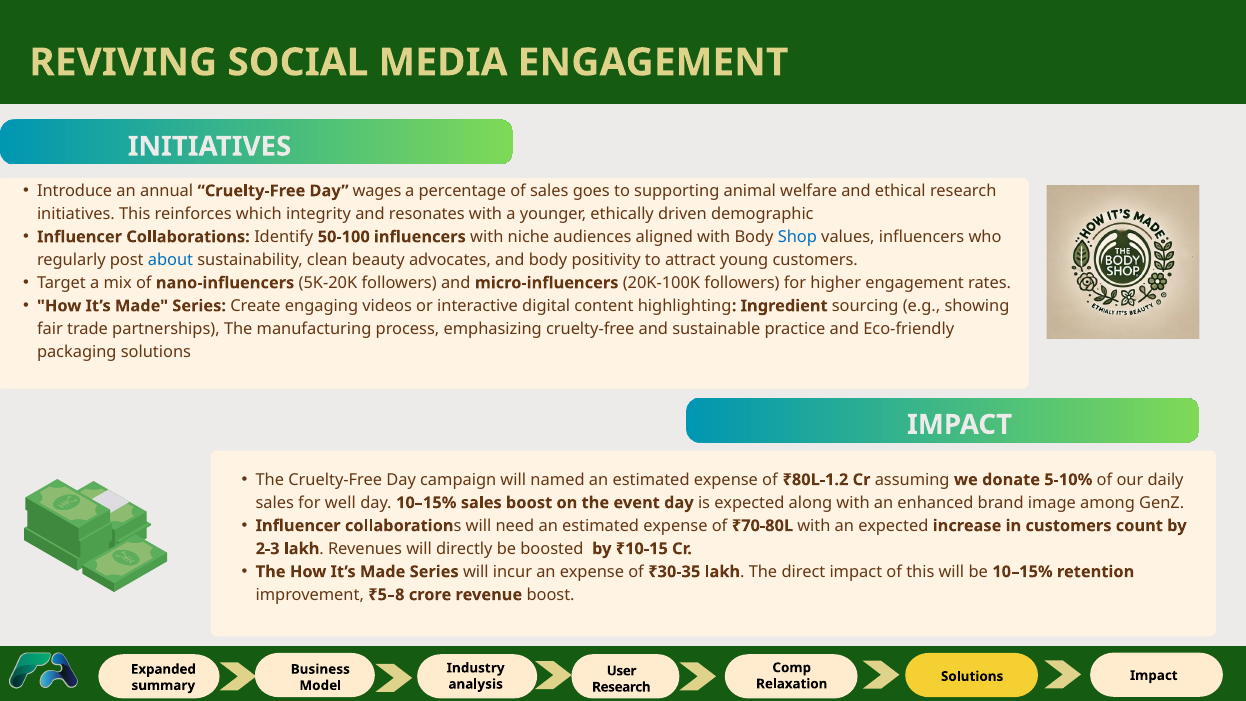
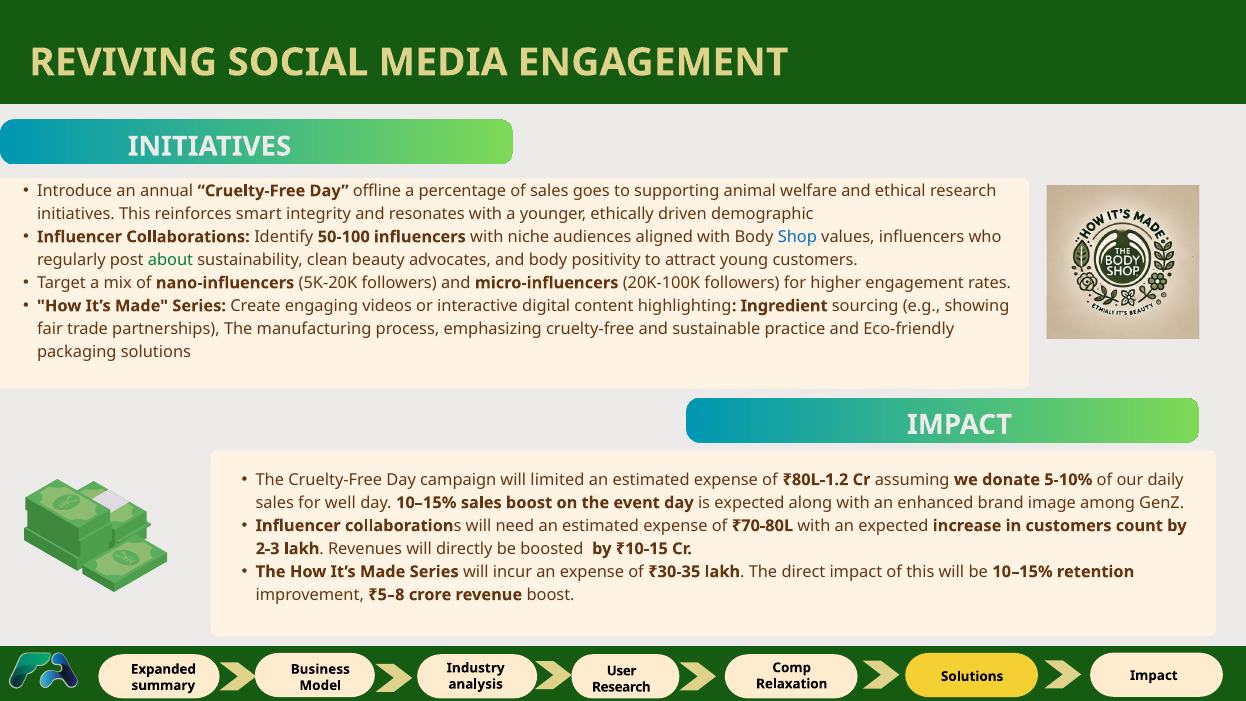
wages: wages -> offline
which: which -> smart
about colour: blue -> green
named: named -> limited
